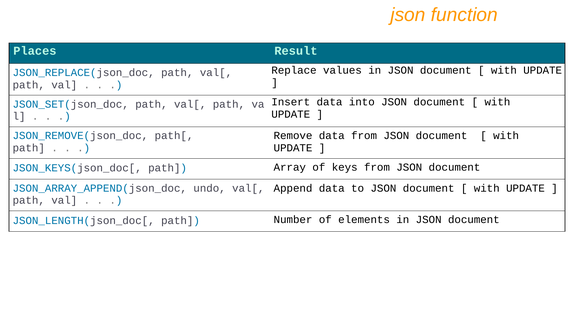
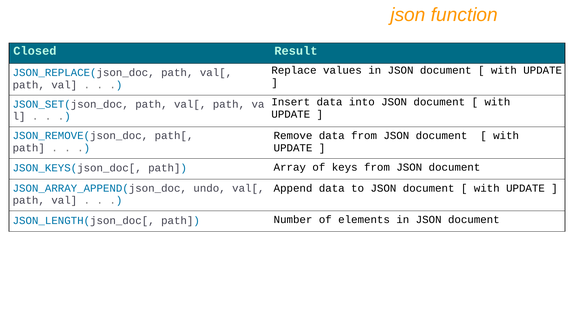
Places: Places -> Closed
